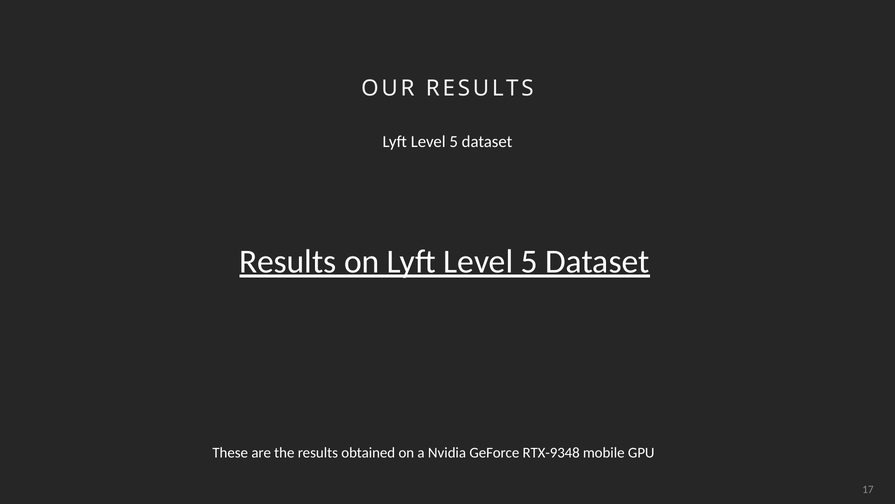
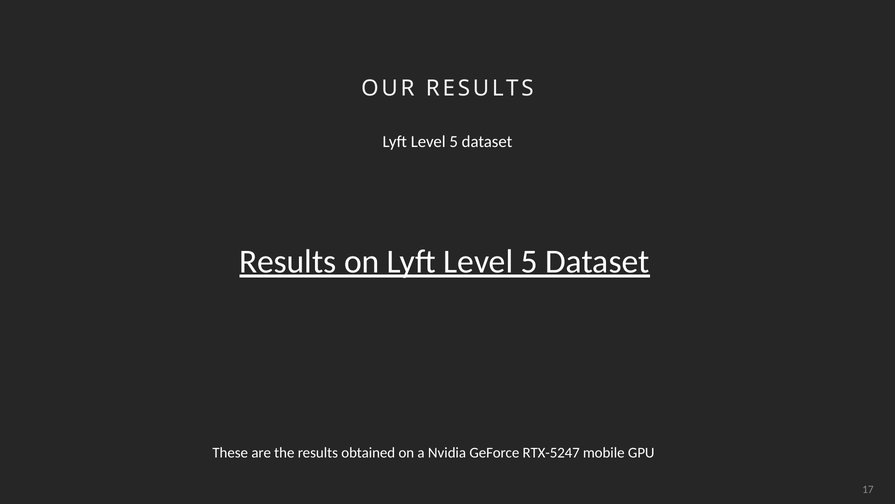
RTX-9348: RTX-9348 -> RTX-5247
